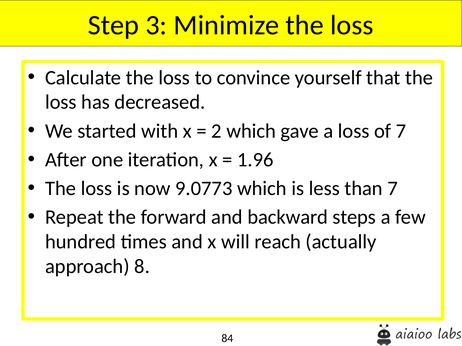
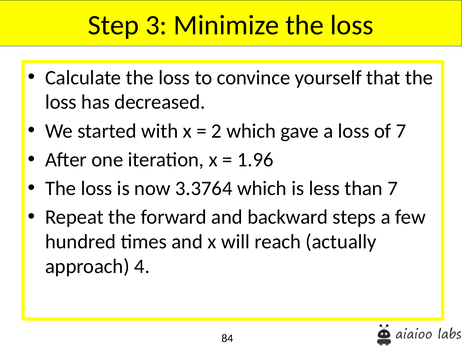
9.0773: 9.0773 -> 3.3764
8: 8 -> 4
